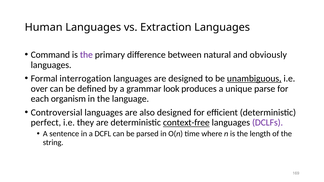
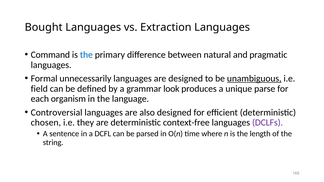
Human: Human -> Bought
the at (86, 55) colour: purple -> blue
obviously: obviously -> pragmatic
interrogation: interrogation -> unnecessarily
over: over -> field
perfect: perfect -> chosen
context-free underline: present -> none
